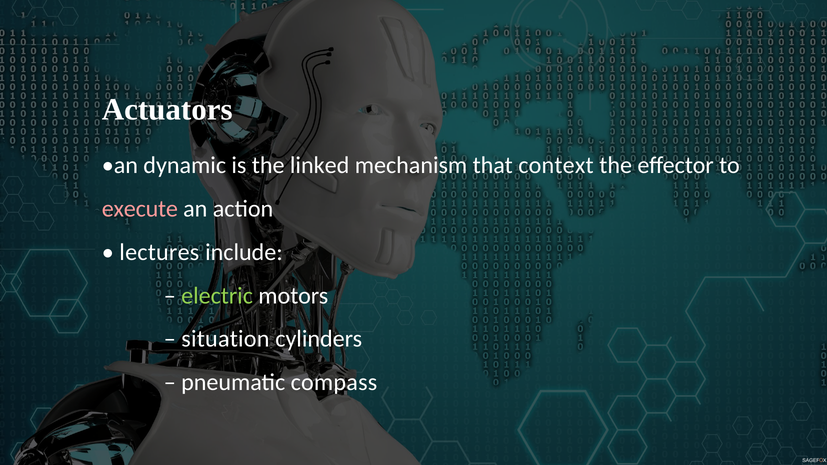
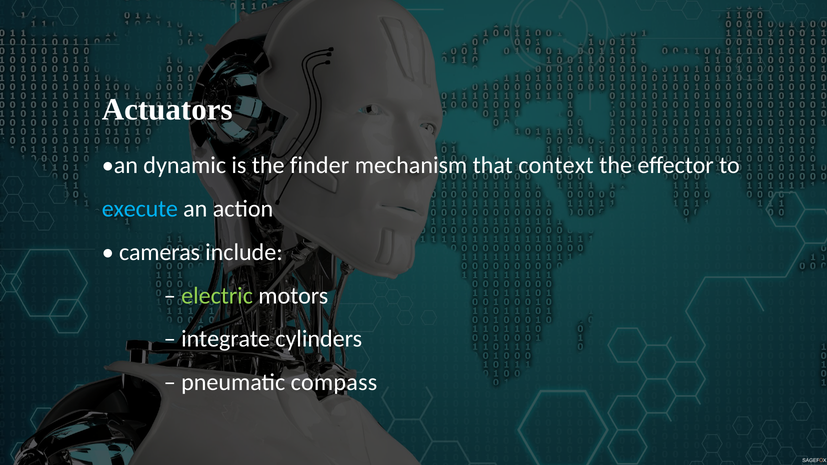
linked: linked -> finder
execute colour: pink -> light blue
lectures: lectures -> cameras
situation: situation -> integrate
